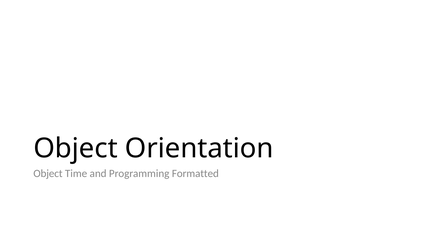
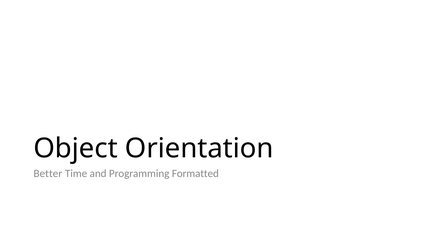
Object at (48, 174): Object -> Better
